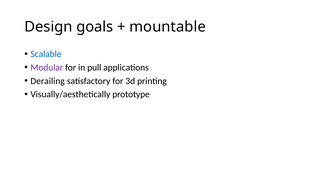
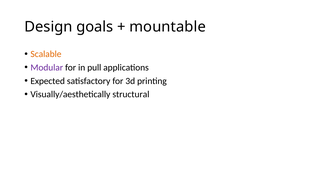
Scalable colour: blue -> orange
Derailing: Derailing -> Expected
prototype: prototype -> structural
